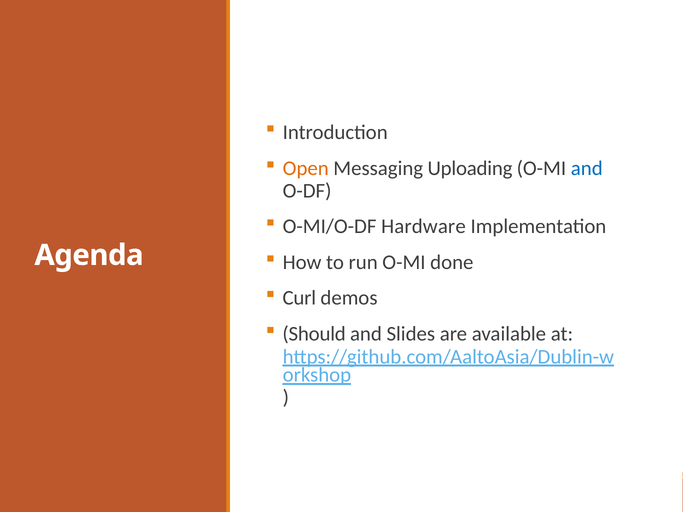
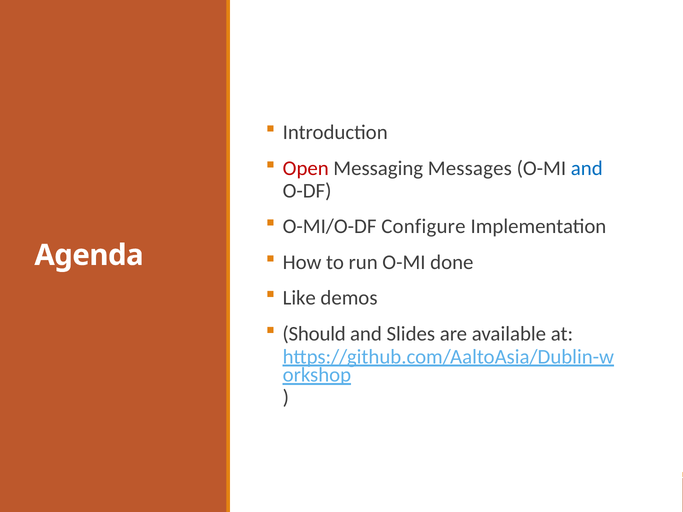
Open colour: orange -> red
Uploading: Uploading -> Messages
Hardware: Hardware -> Configure
Curl: Curl -> Like
